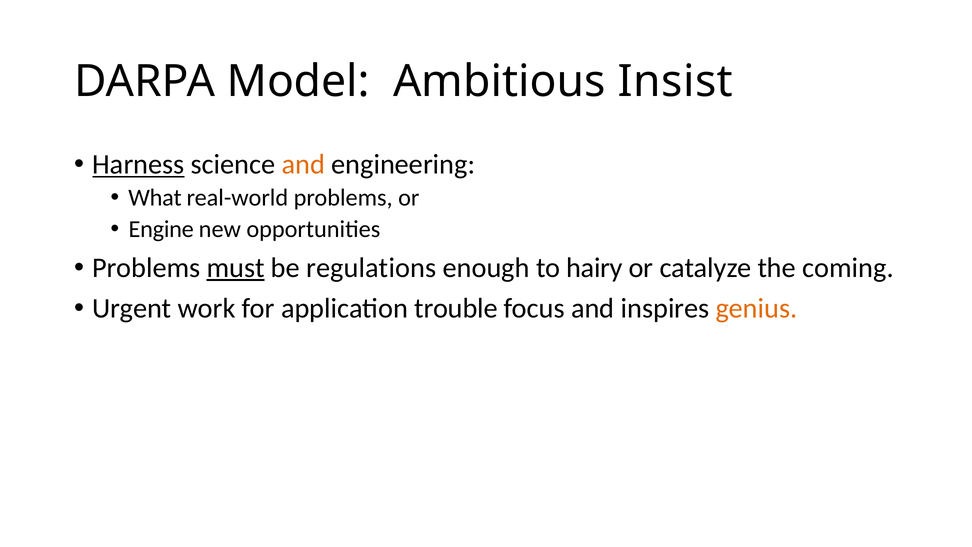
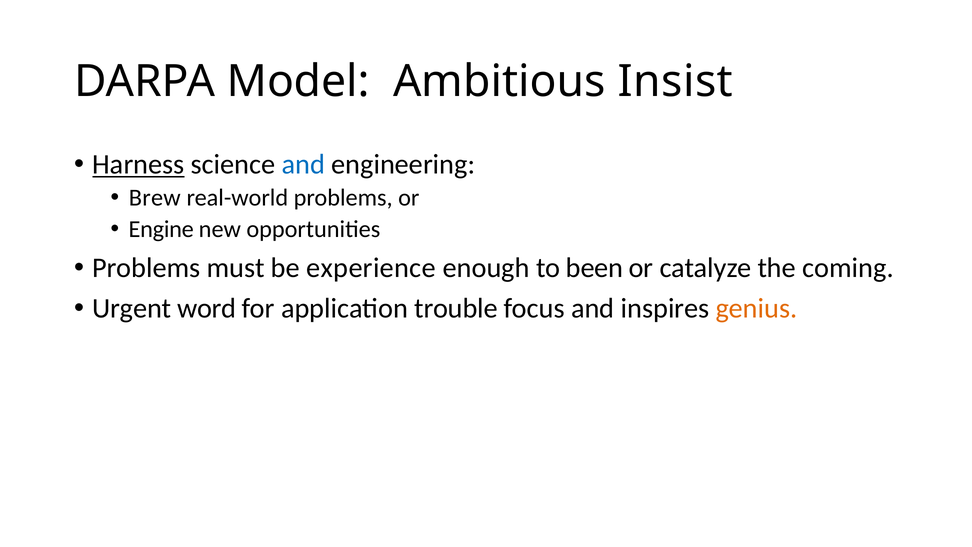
and at (303, 164) colour: orange -> blue
What: What -> Brew
must underline: present -> none
regulations: regulations -> experience
hairy: hairy -> been
work: work -> word
